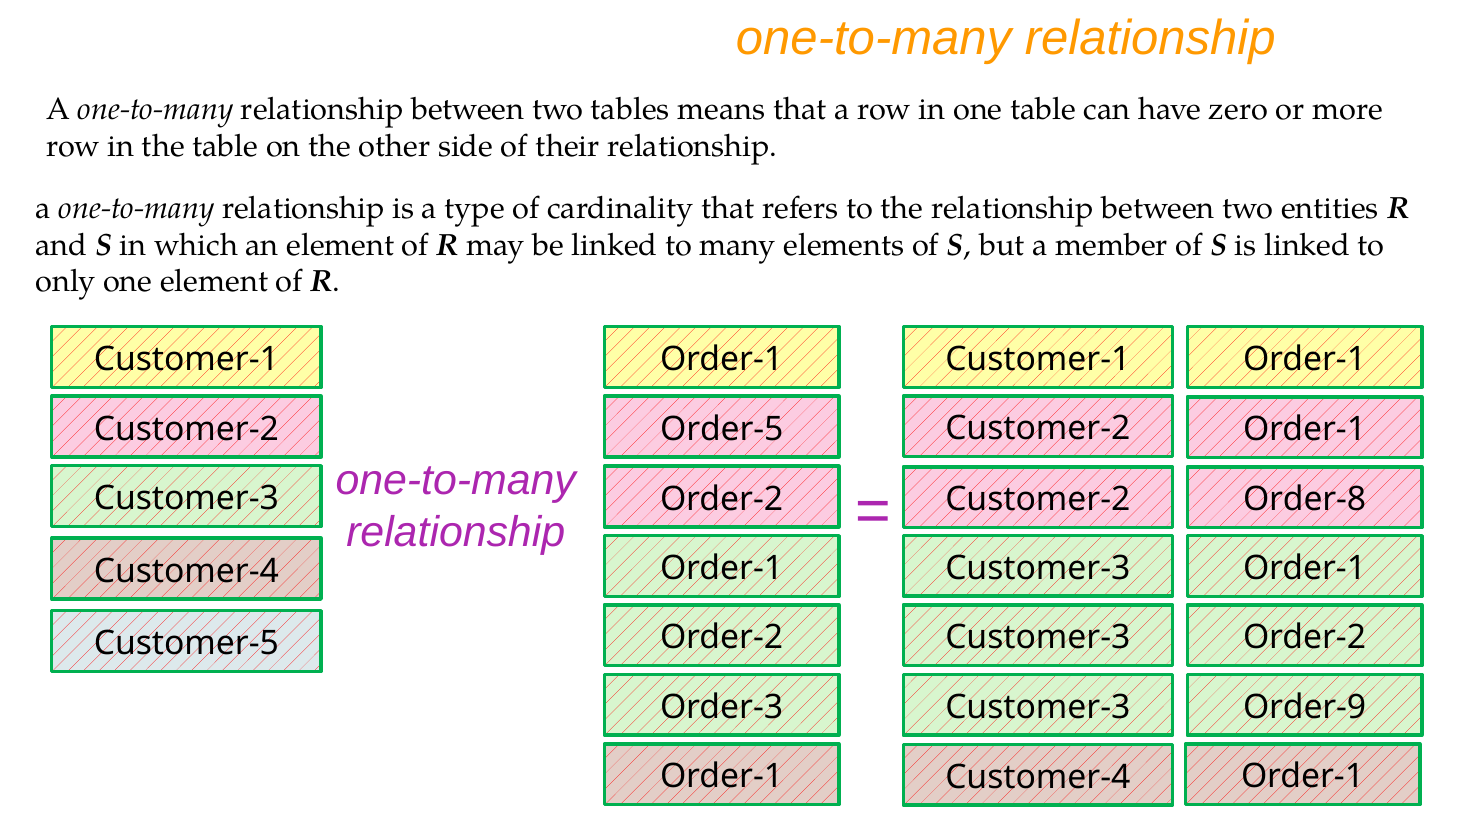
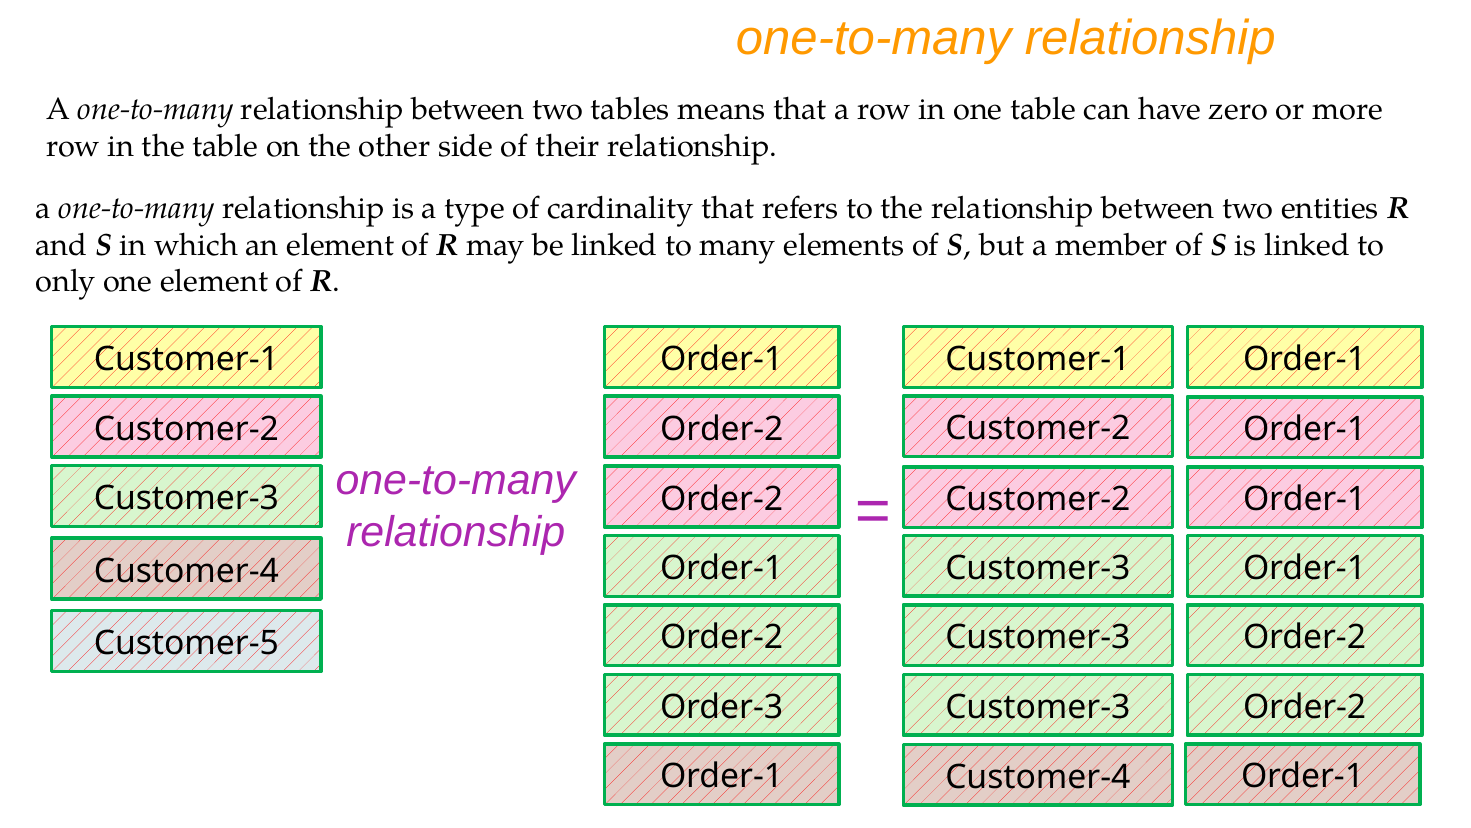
Customer-2 Order-5: Order-5 -> Order-2
Order-8 at (1305, 499): Order-8 -> Order-1
Order-9 at (1305, 707): Order-9 -> Order-2
